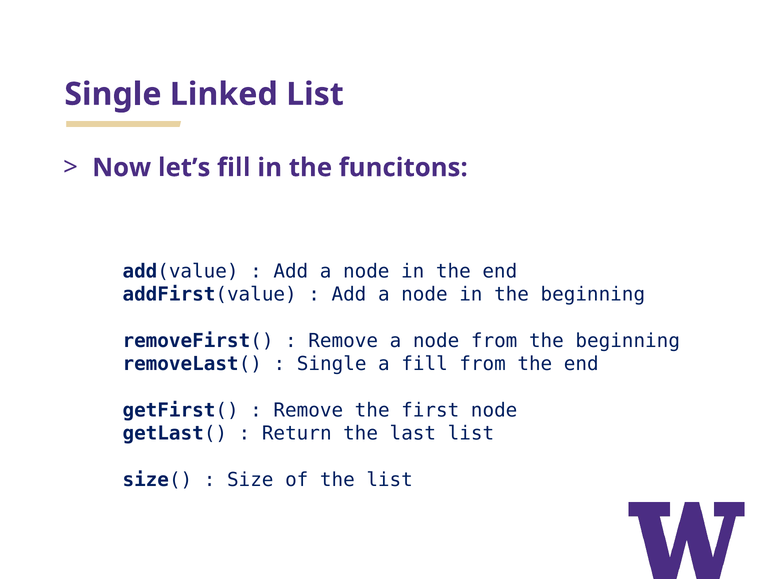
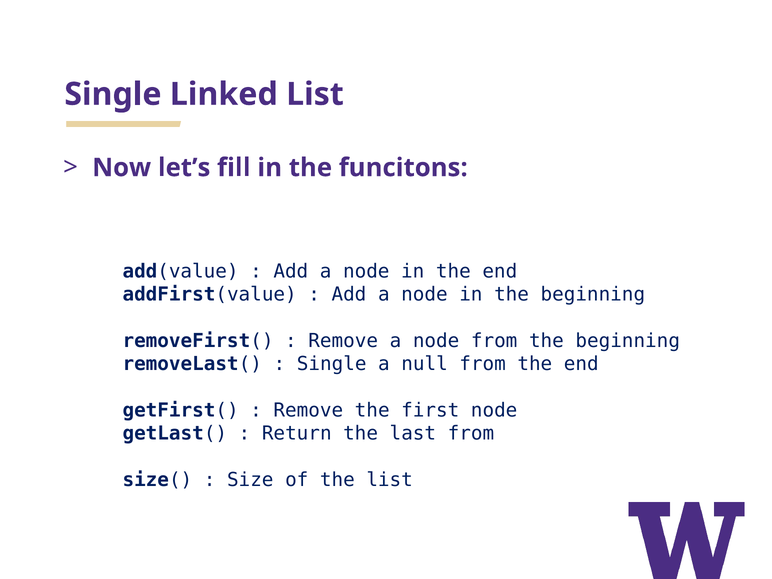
a fill: fill -> null
last list: list -> from
